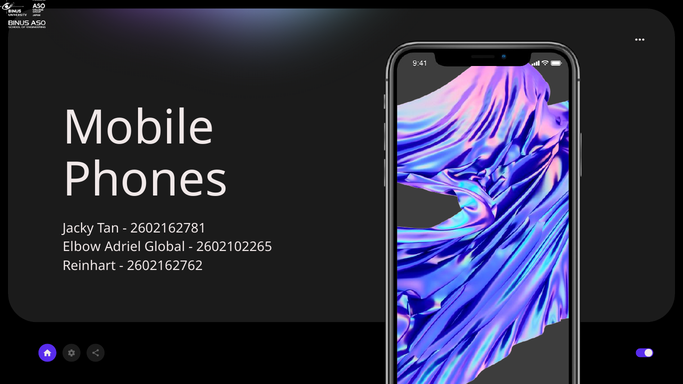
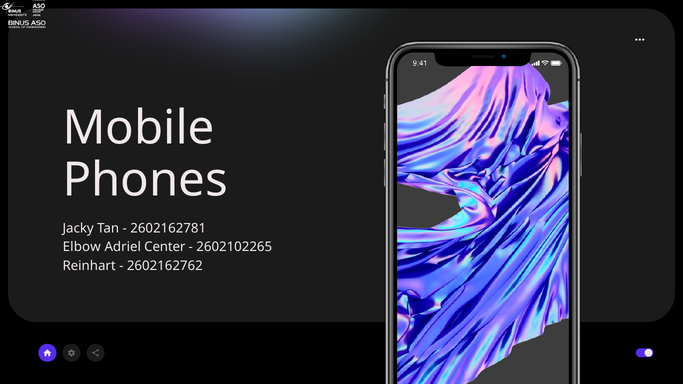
Global: Global -> Center
